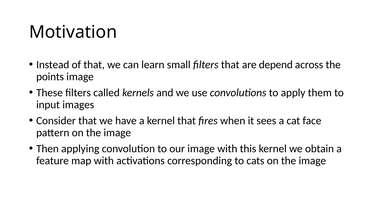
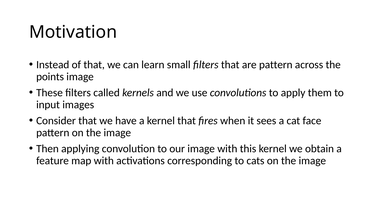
are depend: depend -> pattern
